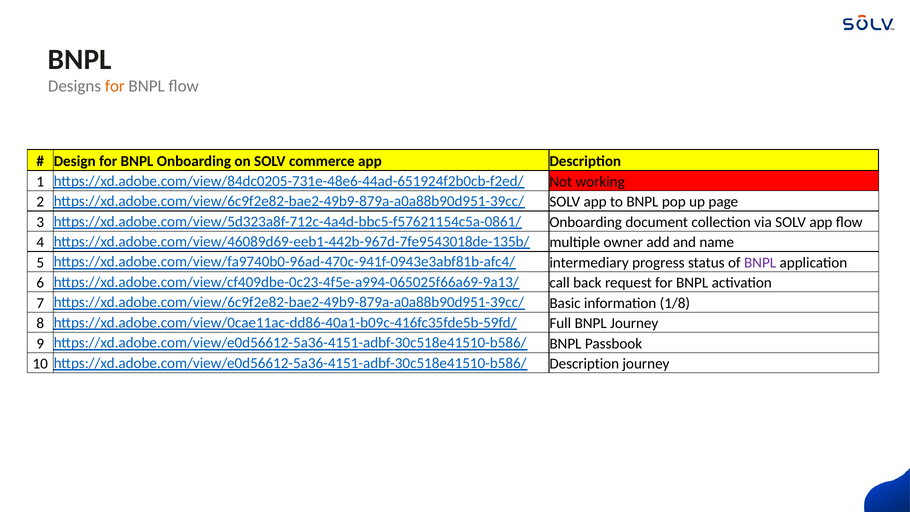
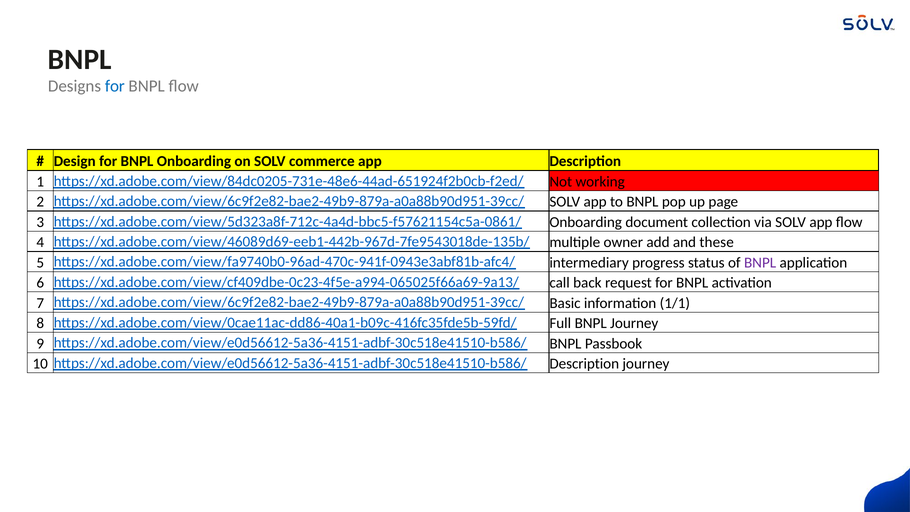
for at (115, 86) colour: orange -> blue
name: name -> these
1/8: 1/8 -> 1/1
